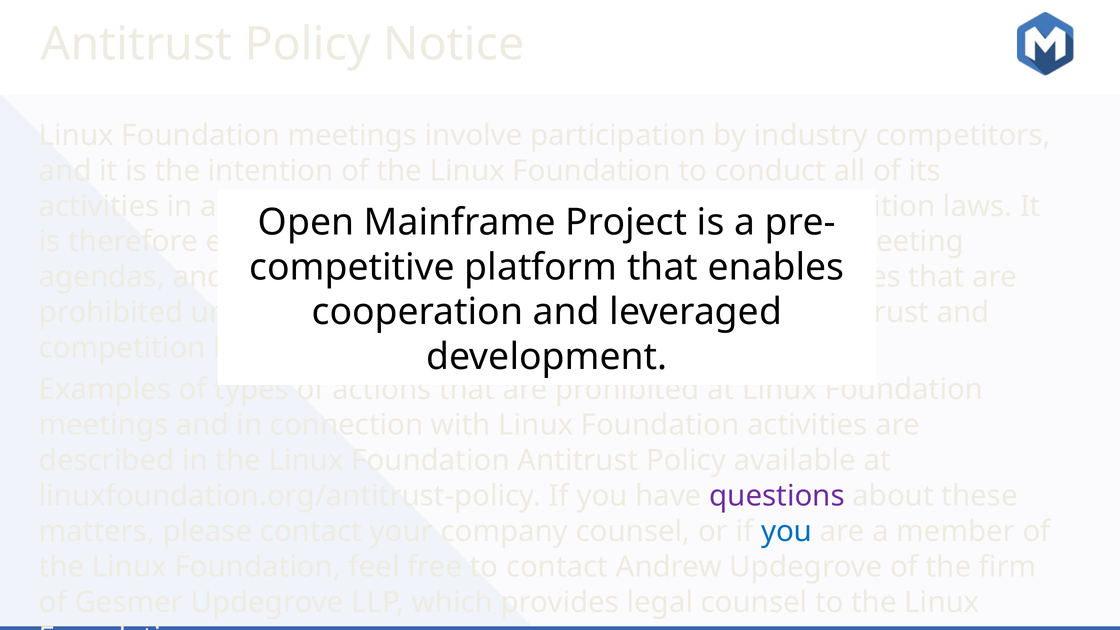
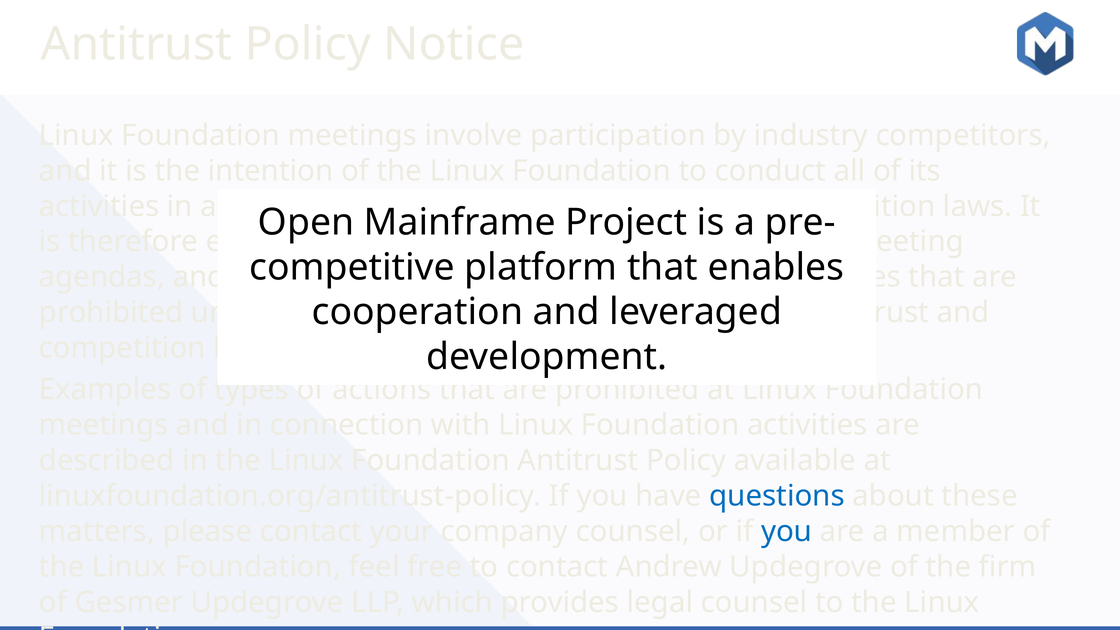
questions colour: purple -> blue
